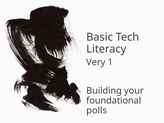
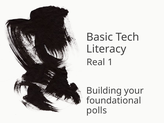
Very: Very -> Real
